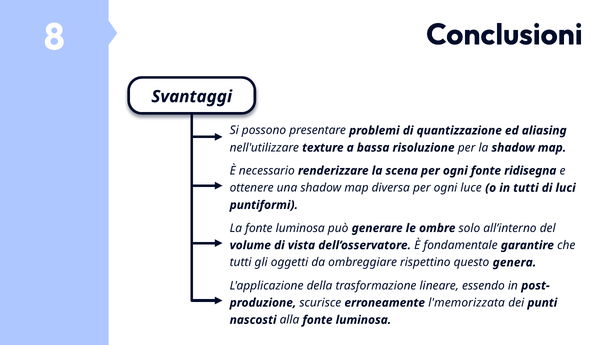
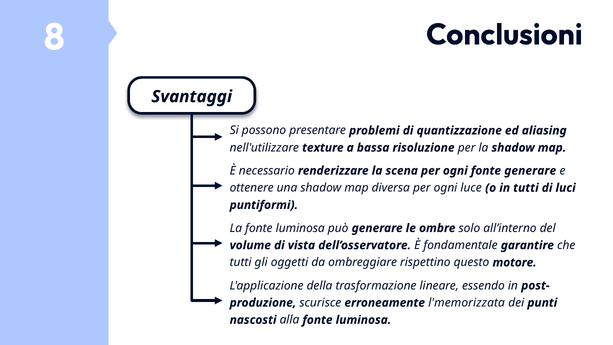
fonte ridisegna: ridisegna -> generare
genera: genera -> motore
